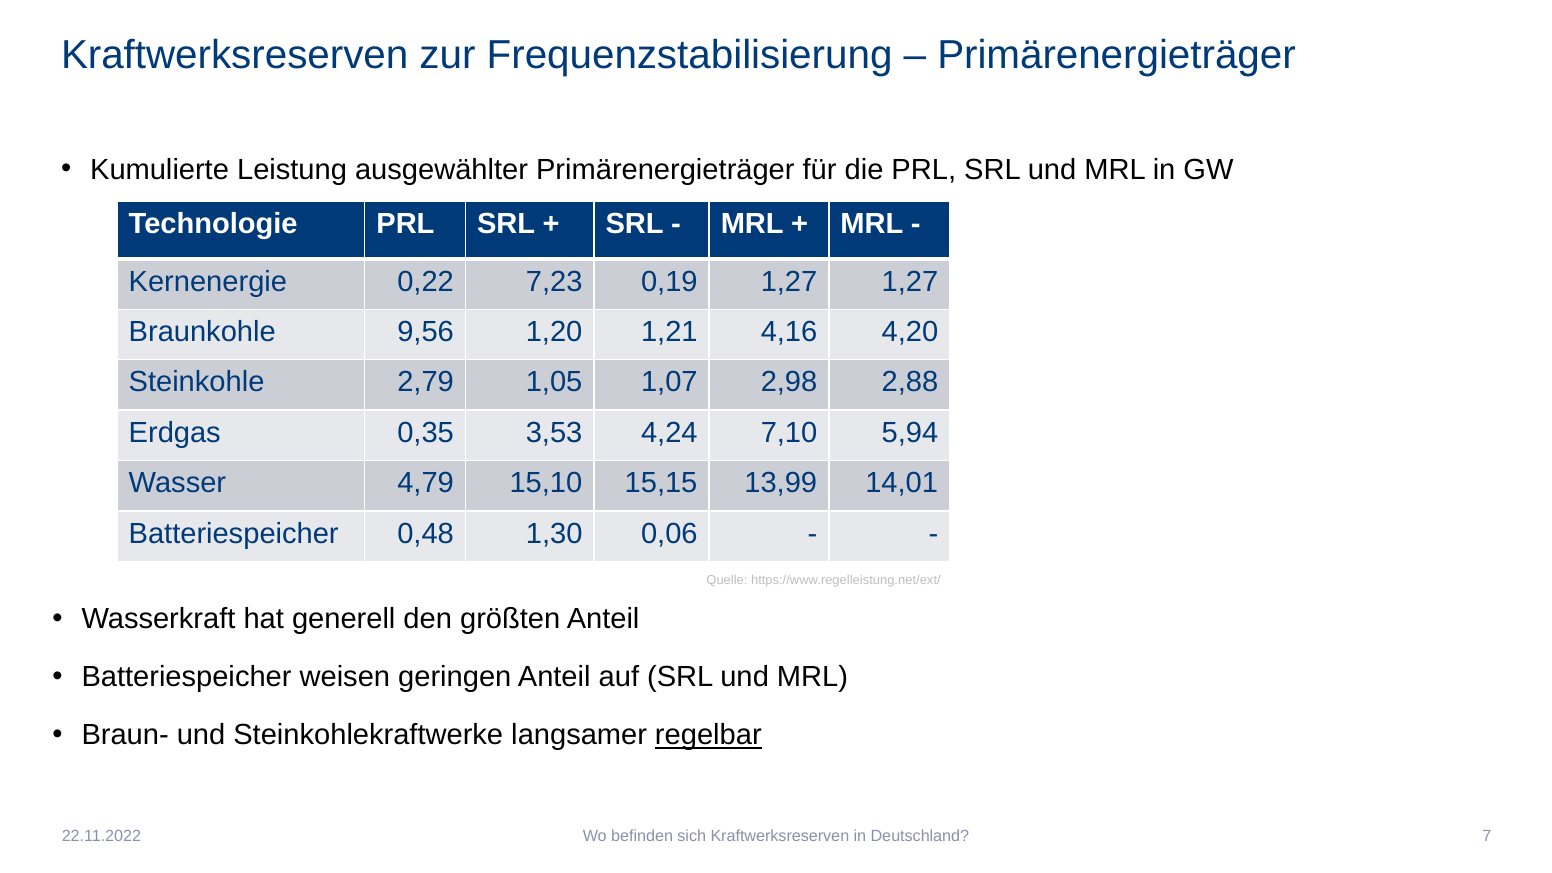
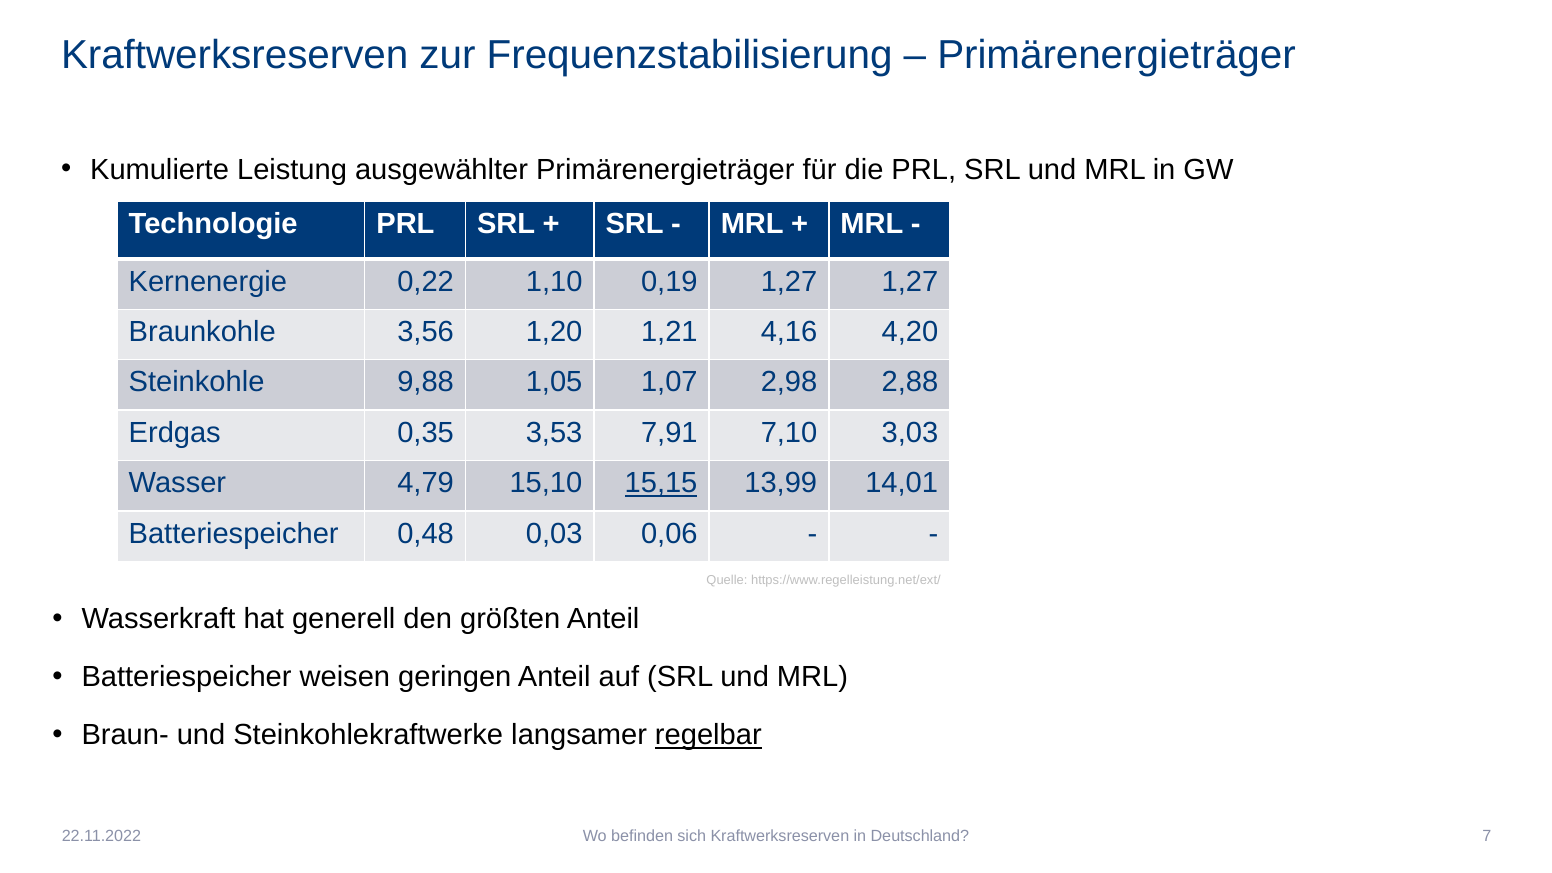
7,23: 7,23 -> 1,10
9,56: 9,56 -> 3,56
2,79: 2,79 -> 9,88
4,24: 4,24 -> 7,91
5,94: 5,94 -> 3,03
15,15 underline: none -> present
1,30: 1,30 -> 0,03
